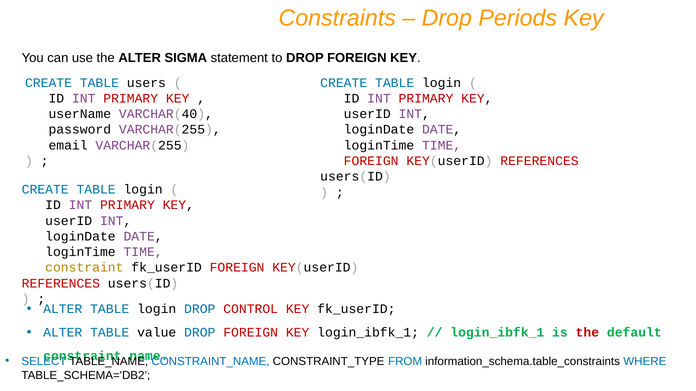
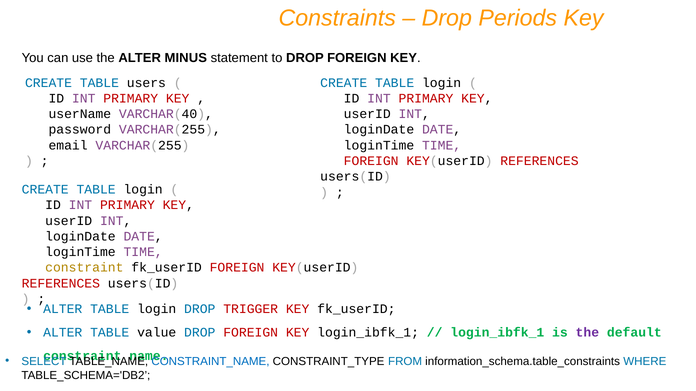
SIGMA: SIGMA -> MINUS
CONTROL: CONTROL -> TRIGGER
the at (587, 333) colour: red -> purple
